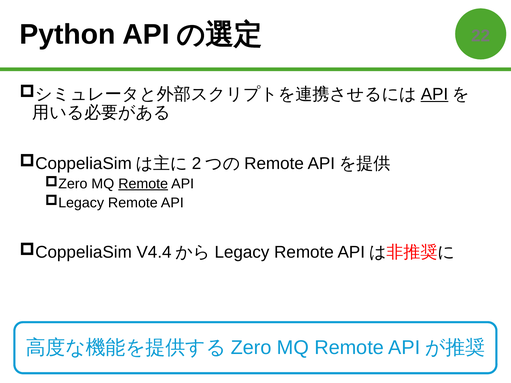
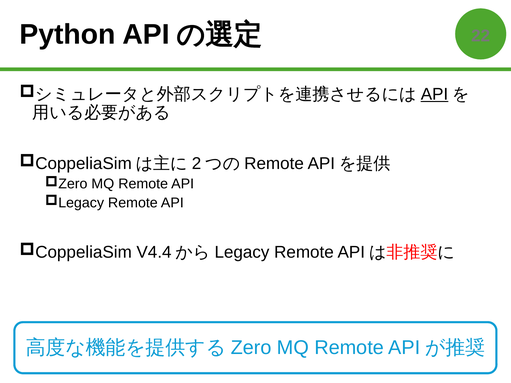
Remote at (143, 184) underline: present -> none
